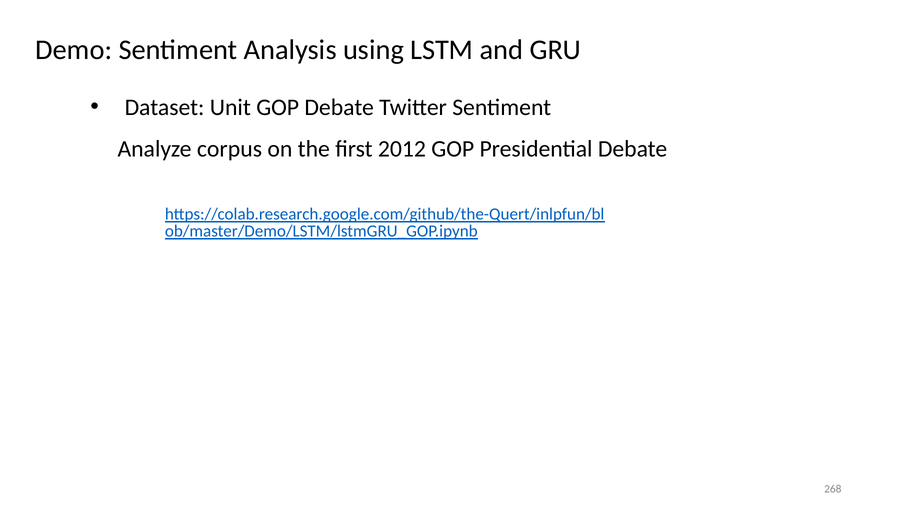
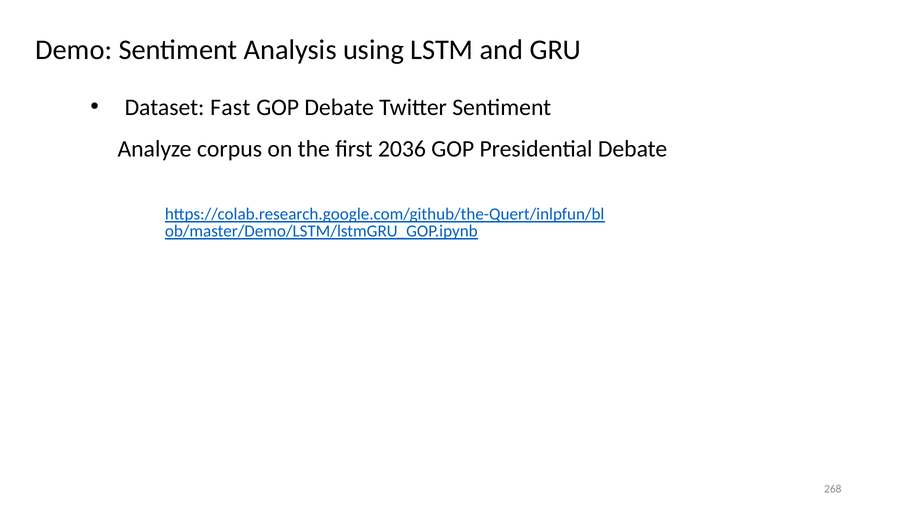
Unit: Unit -> Fast
2012: 2012 -> 2036
